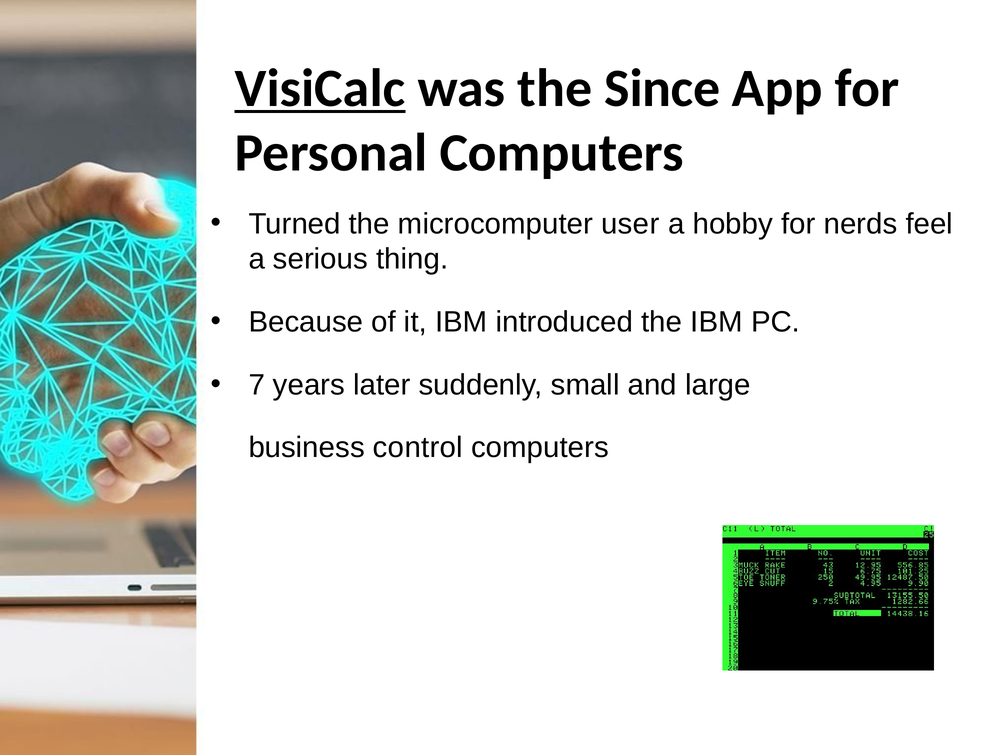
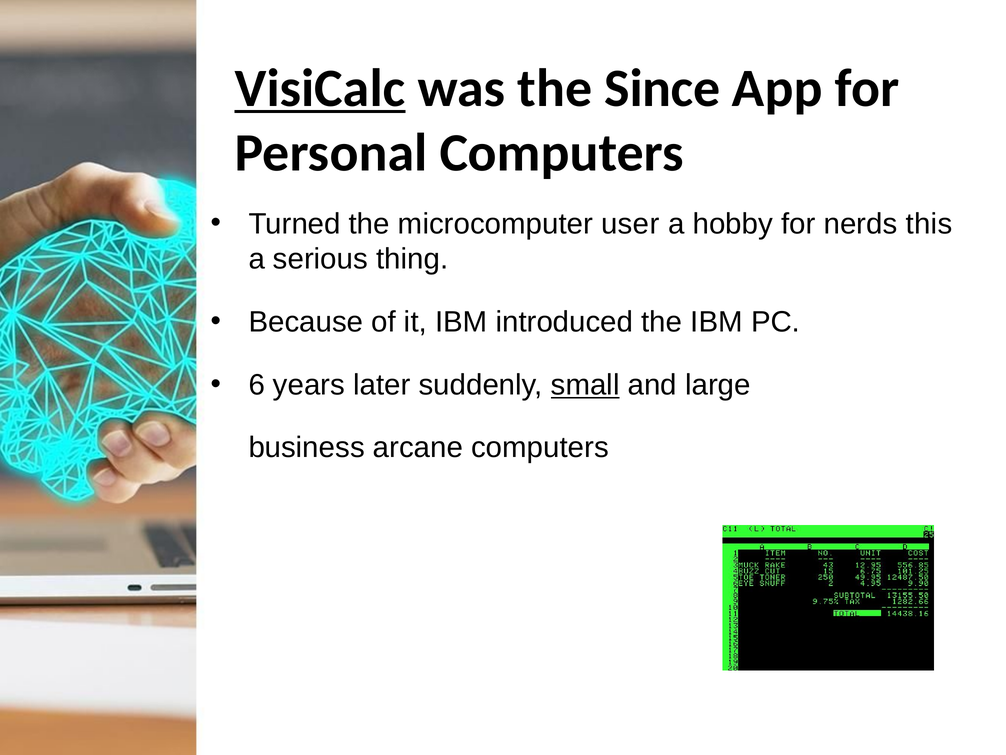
feel: feel -> this
7: 7 -> 6
small underline: none -> present
control: control -> arcane
